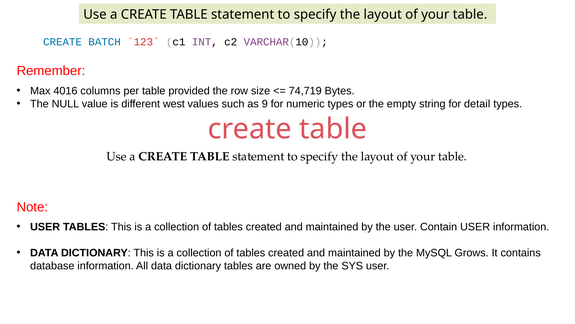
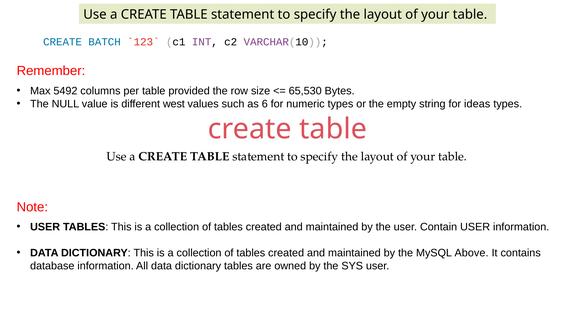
4016: 4016 -> 5492
74,719: 74,719 -> 65,530
9: 9 -> 6
detail: detail -> ideas
Grows: Grows -> Above
